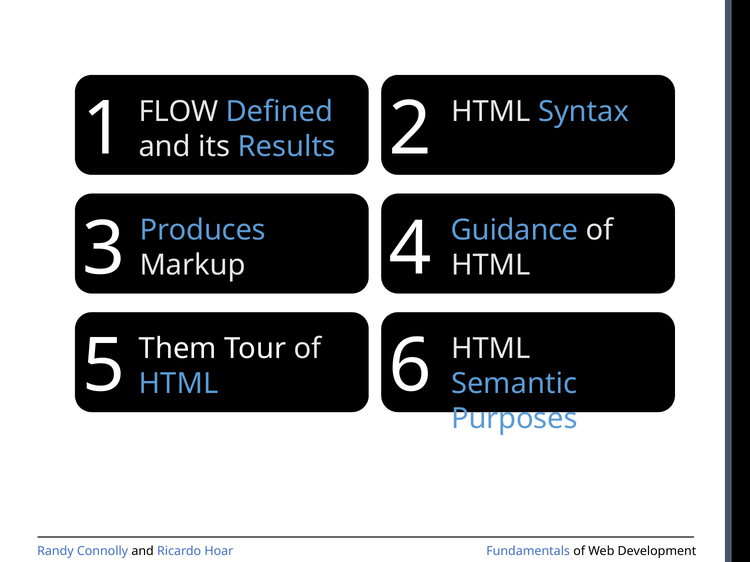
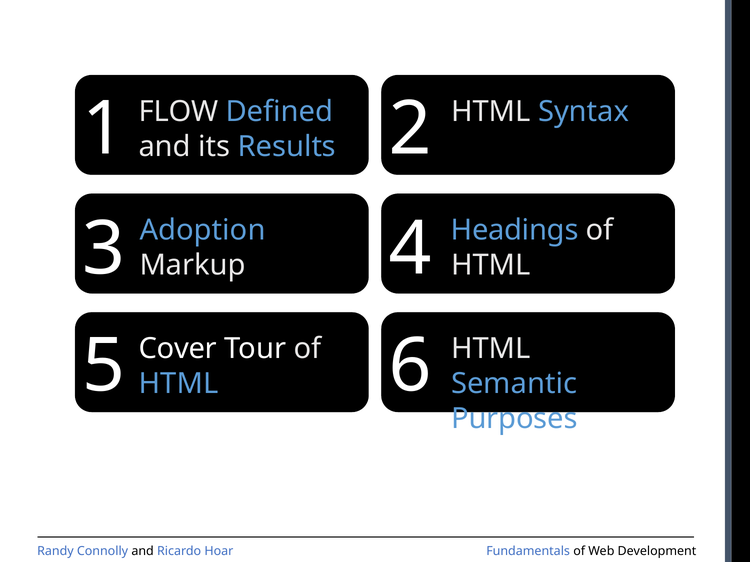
Produces: Produces -> Adoption
Guidance: Guidance -> Headings
Them: Them -> Cover
